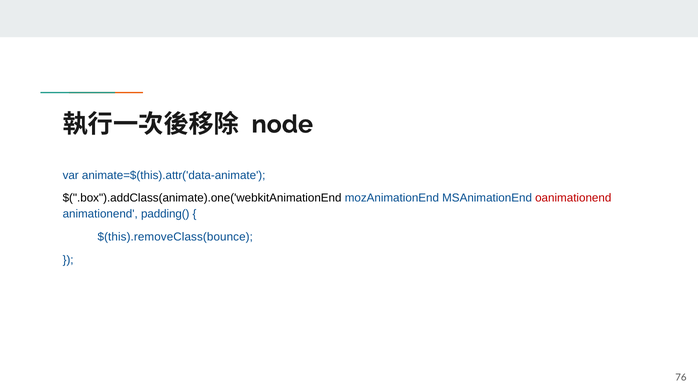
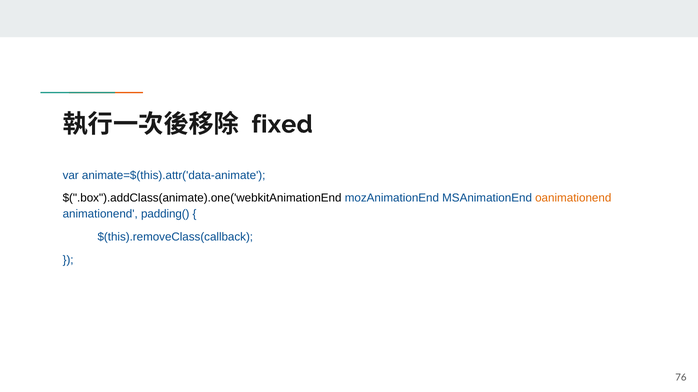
node: node -> fixed
oanimationend colour: red -> orange
$(this).removeClass(bounce: $(this).removeClass(bounce -> $(this).removeClass(callback
